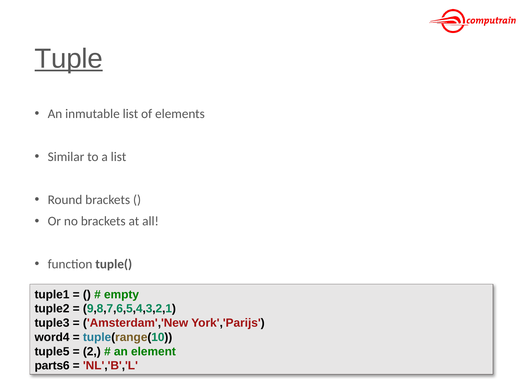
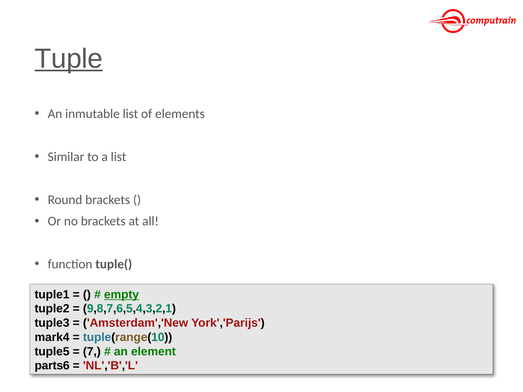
empty underline: none -> present
word4: word4 -> mark4
2: 2 -> 7
